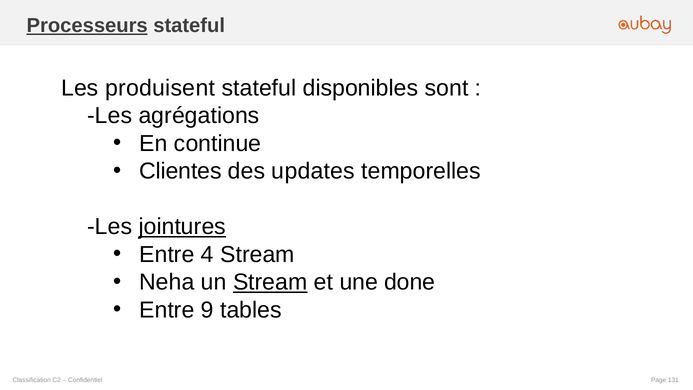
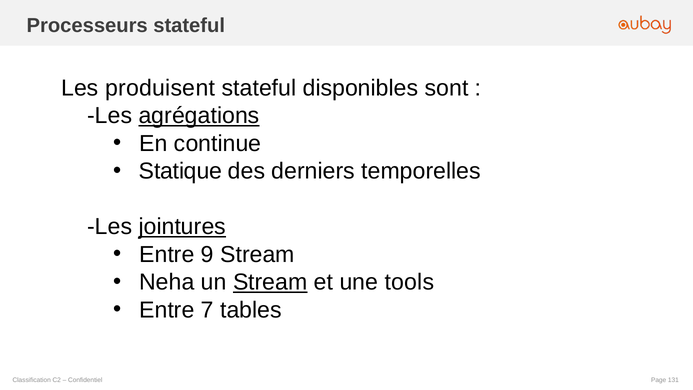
Processeurs underline: present -> none
agrégations underline: none -> present
Clientes: Clientes -> Statique
updates: updates -> derniers
4: 4 -> 9
done: done -> tools
9: 9 -> 7
